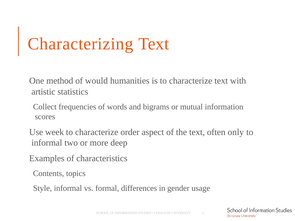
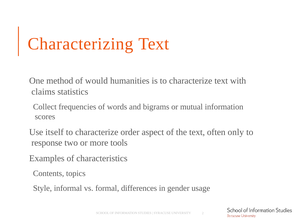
artistic: artistic -> claims
week: week -> itself
informal at (47, 143): informal -> response
deep: deep -> tools
